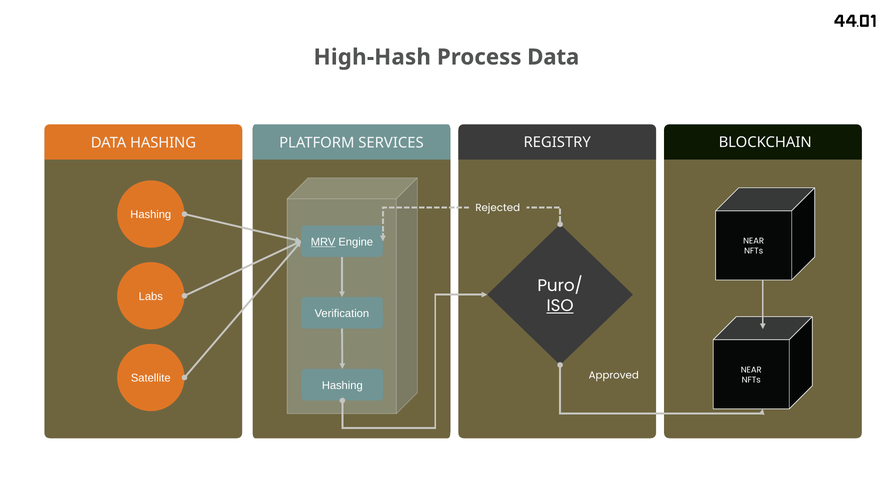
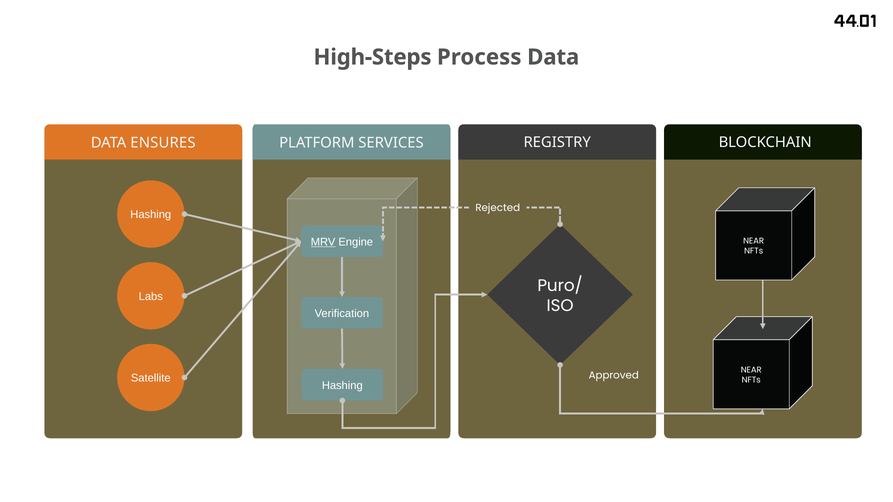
High-Hash: High-Hash -> High-Steps
DATA HASHING: HASHING -> ENSURES
ISO underline: present -> none
